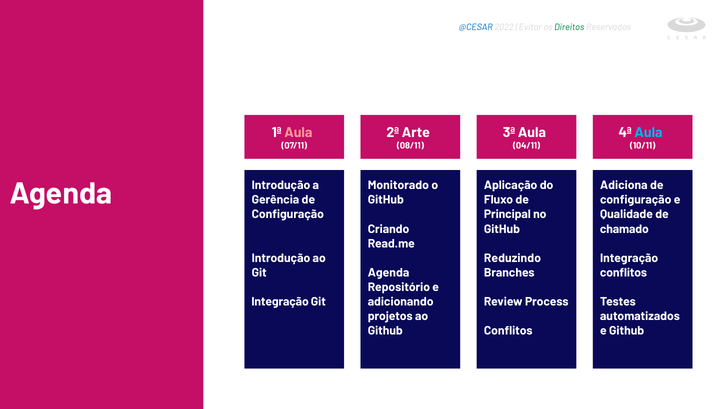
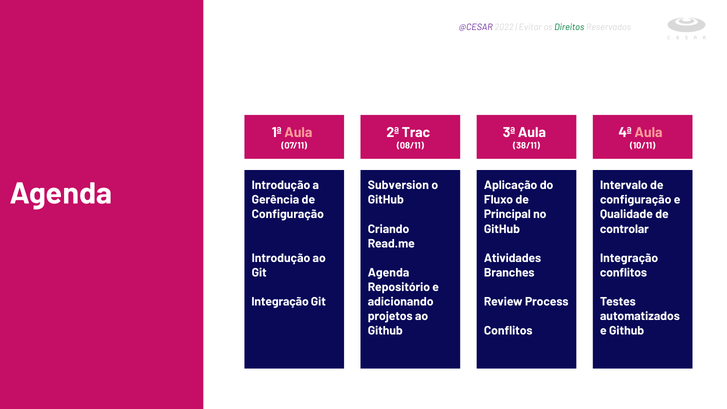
@CESAR colour: blue -> purple
Arte: Arte -> Trac
Aula at (648, 132) colour: light blue -> pink
04/11: 04/11 -> 38/11
Monitorado: Monitorado -> Subversion
Adiciona: Adiciona -> Intervalo
chamado: chamado -> controlar
Reduzindo: Reduzindo -> Atividades
